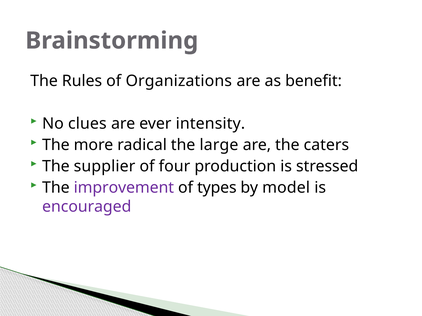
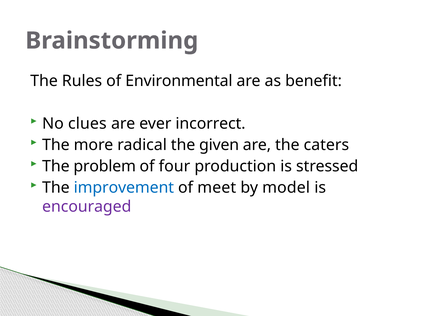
Organizations: Organizations -> Environmental
intensity: intensity -> incorrect
large: large -> given
supplier: supplier -> problem
improvement colour: purple -> blue
types: types -> meet
